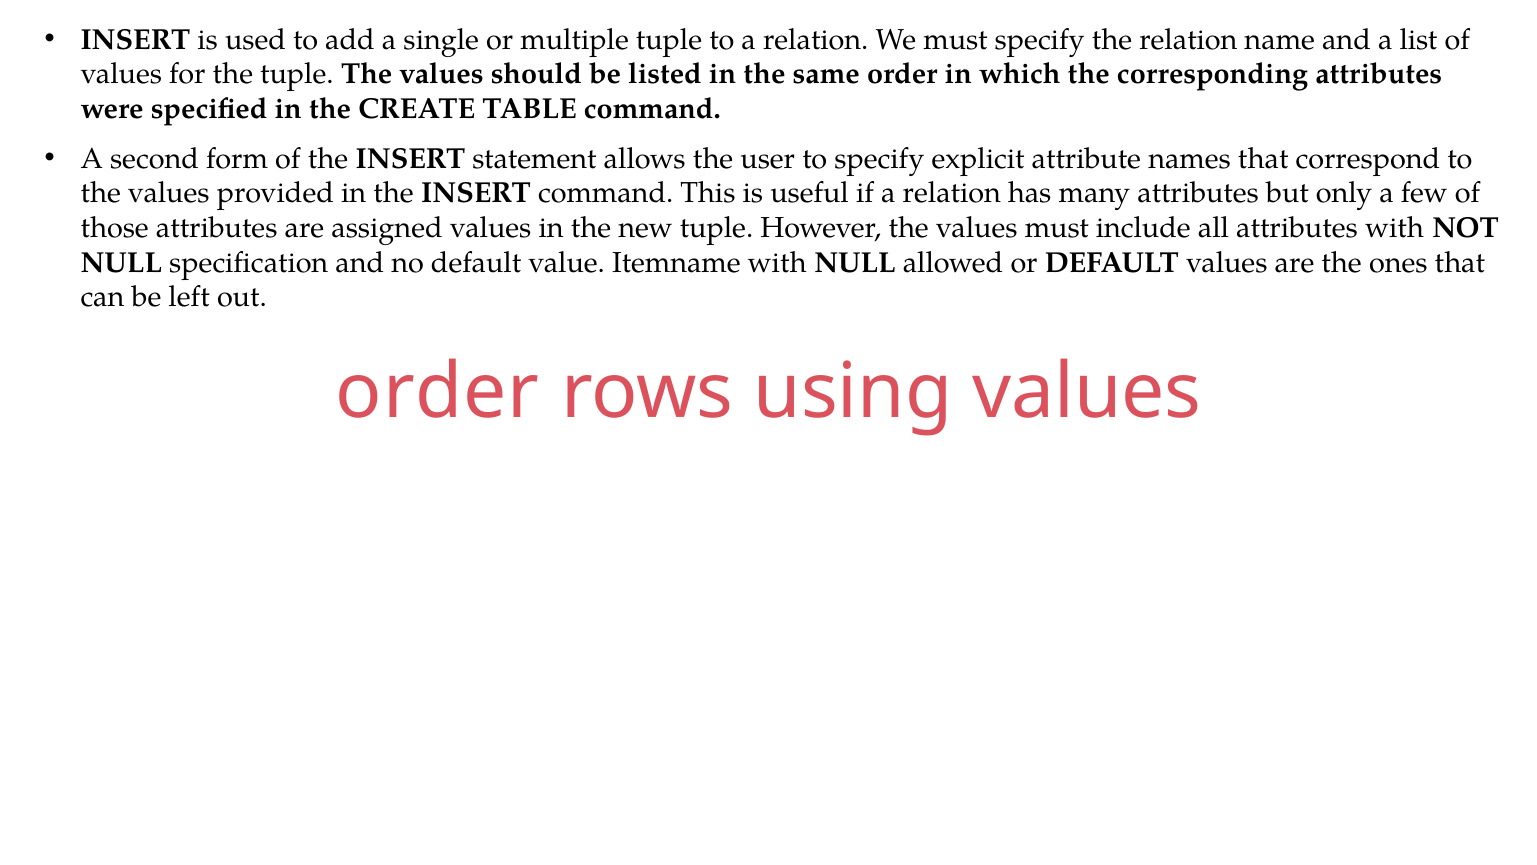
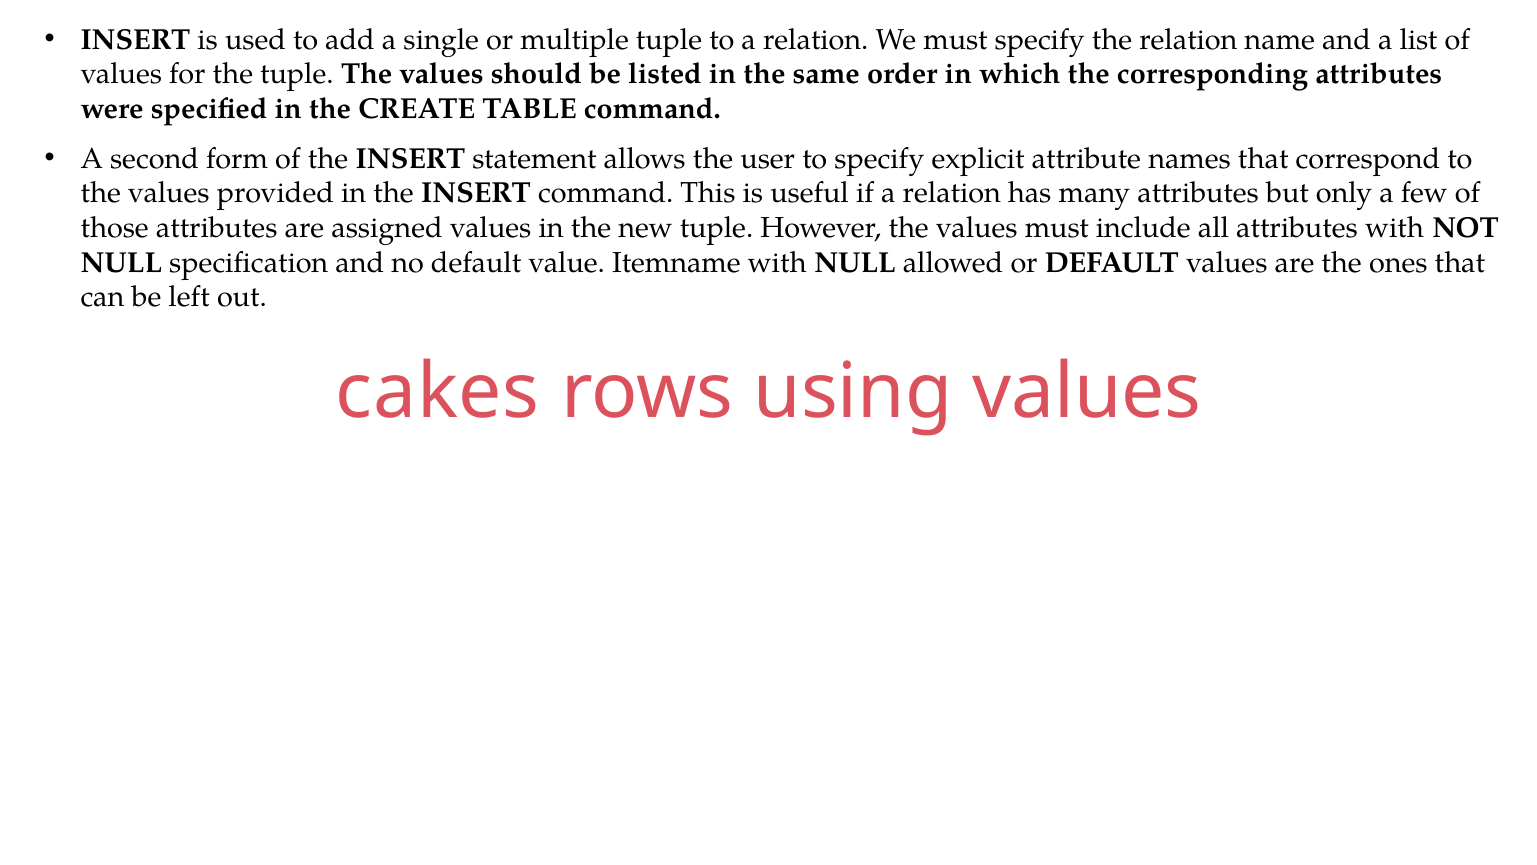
order at (438, 392): order -> cakes
